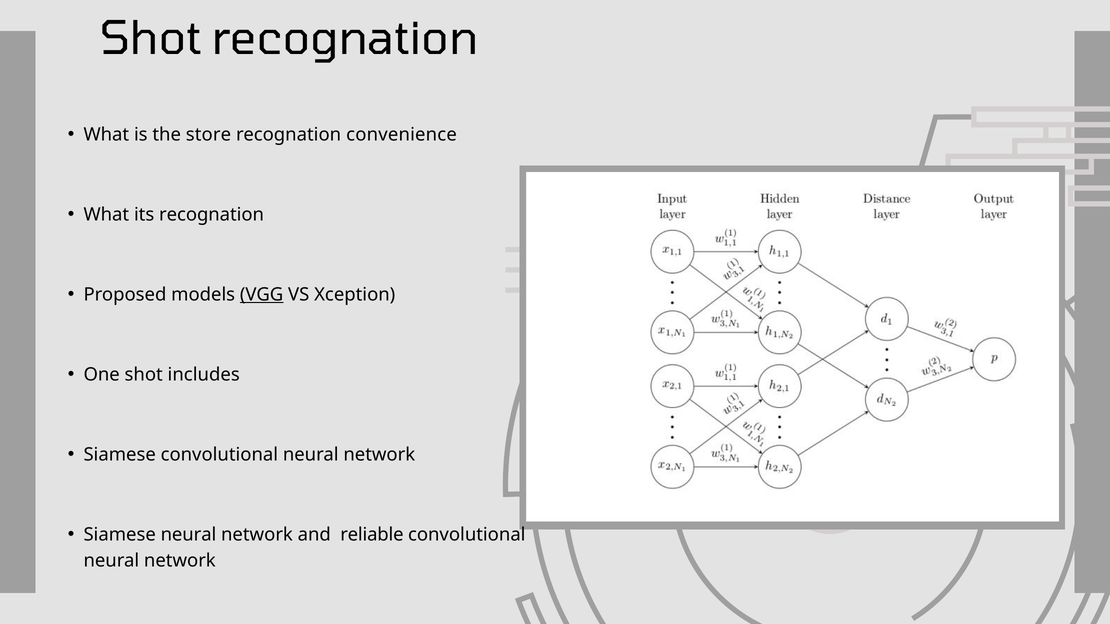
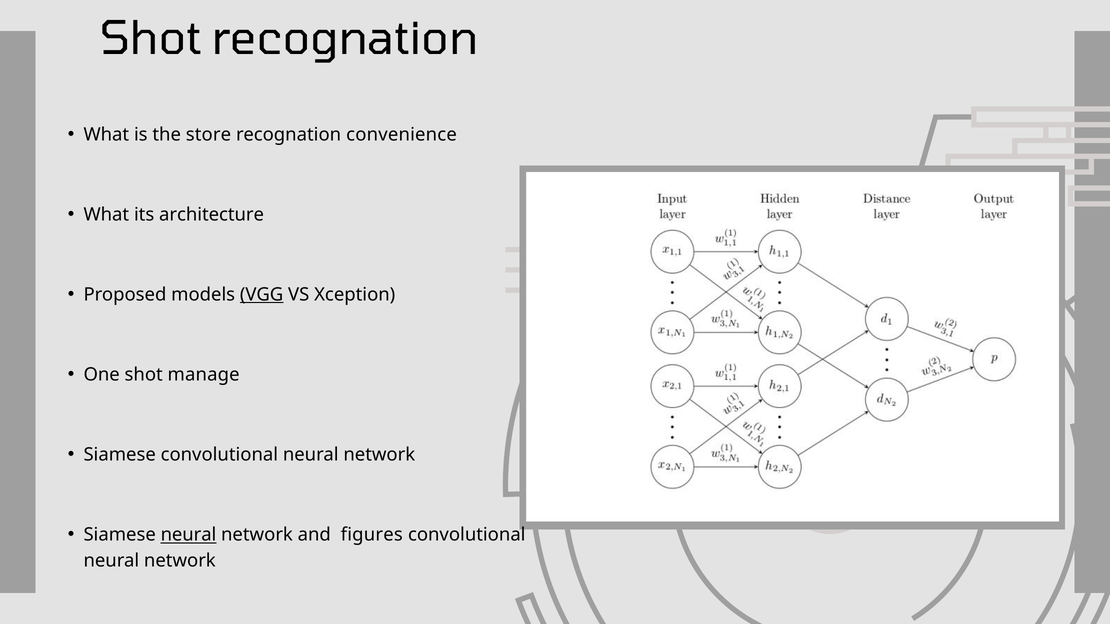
its recognation: recognation -> architecture
includes: includes -> manage
neural at (188, 535) underline: none -> present
reliable: reliable -> figures
